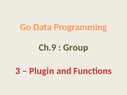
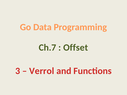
Ch.9: Ch.9 -> Ch.7
Group: Group -> Offset
Plugin: Plugin -> Verrol
